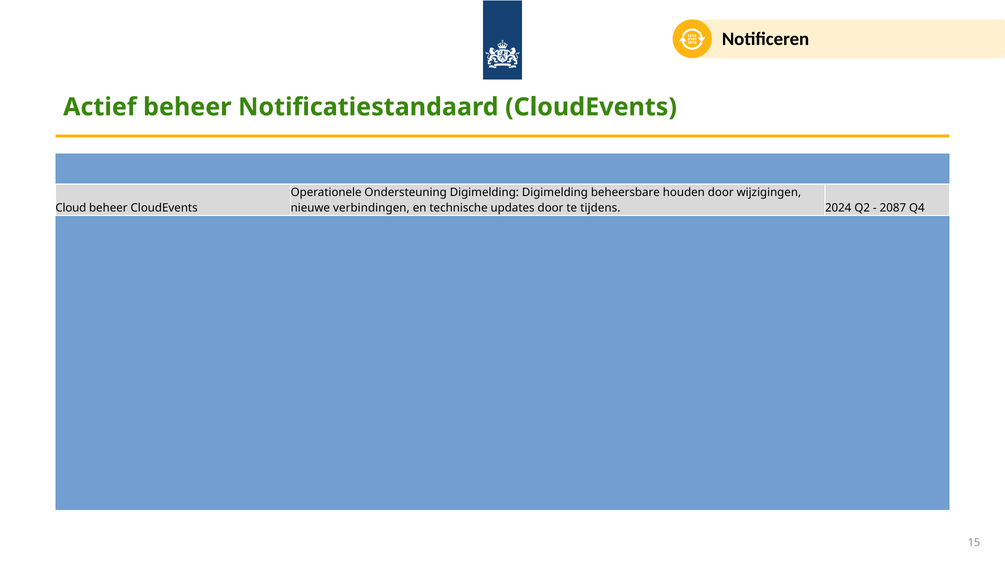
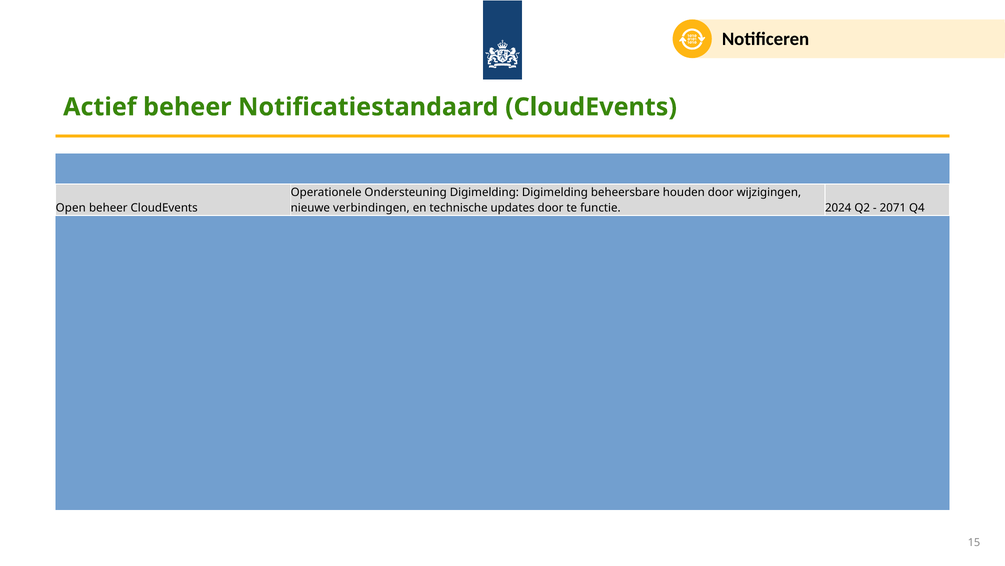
Cloud: Cloud -> Open
tijdens: tijdens -> functie
2087: 2087 -> 2071
